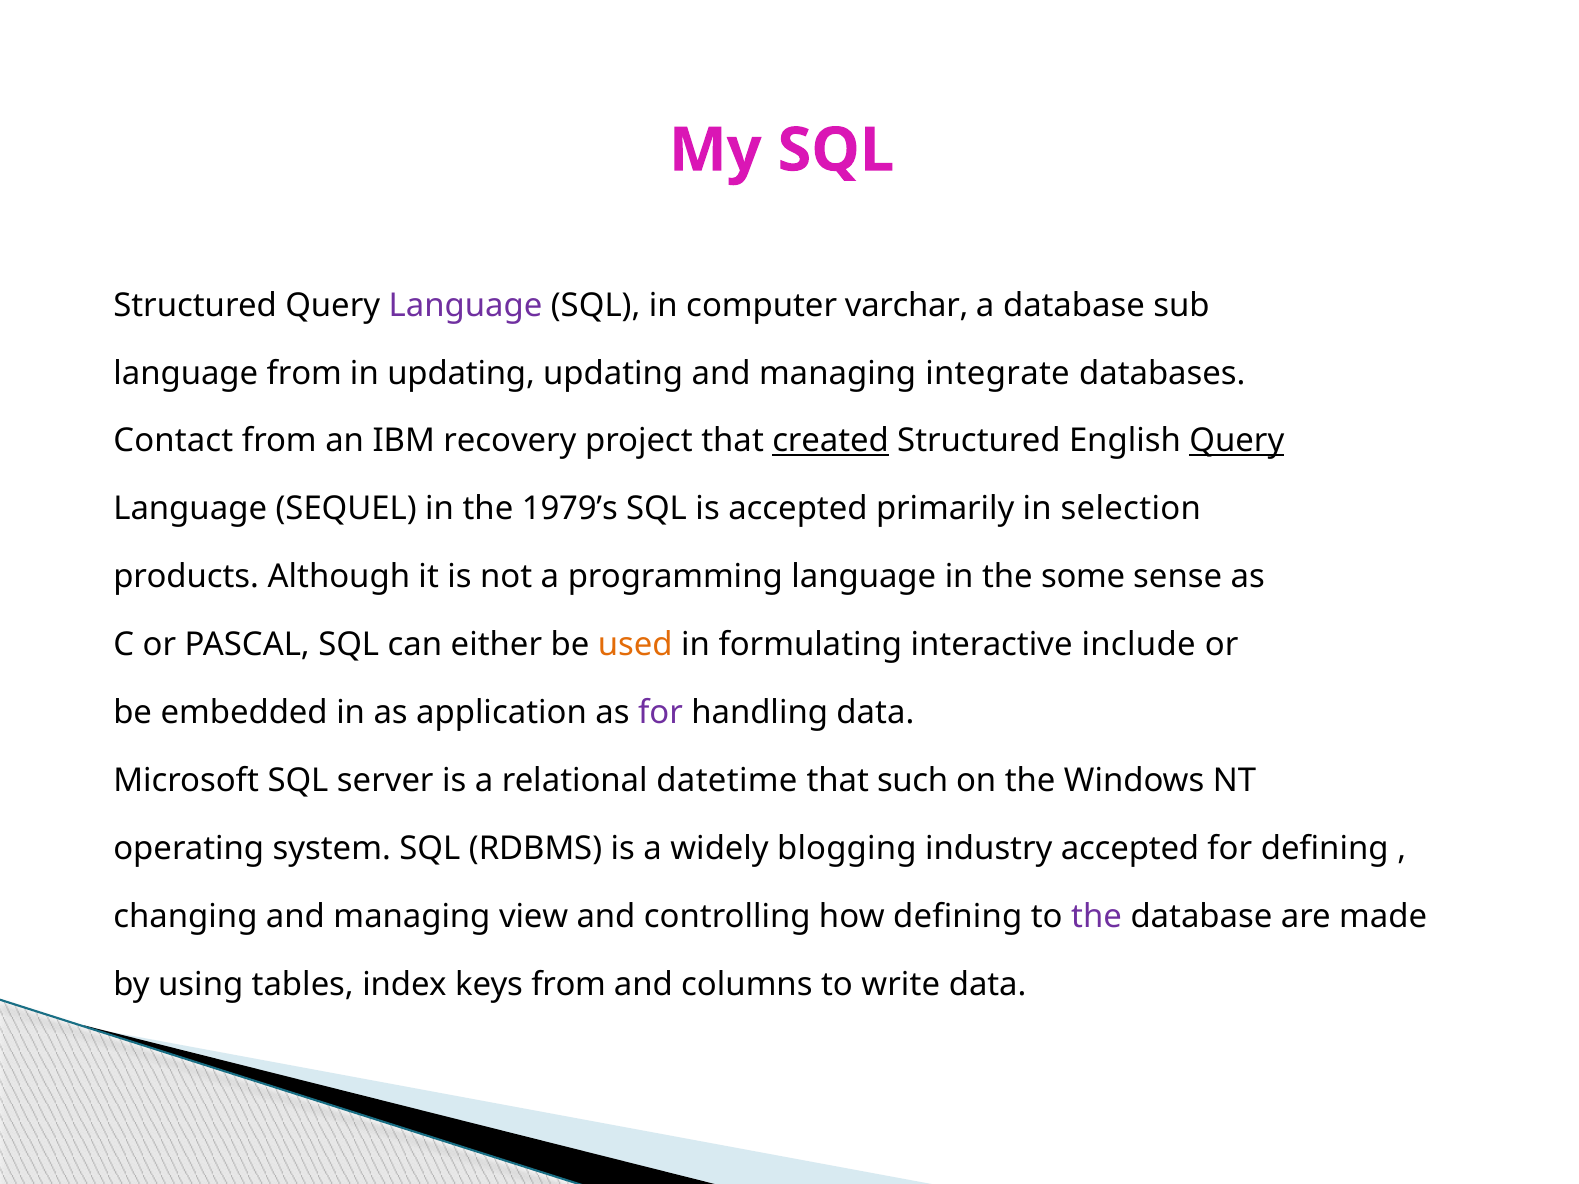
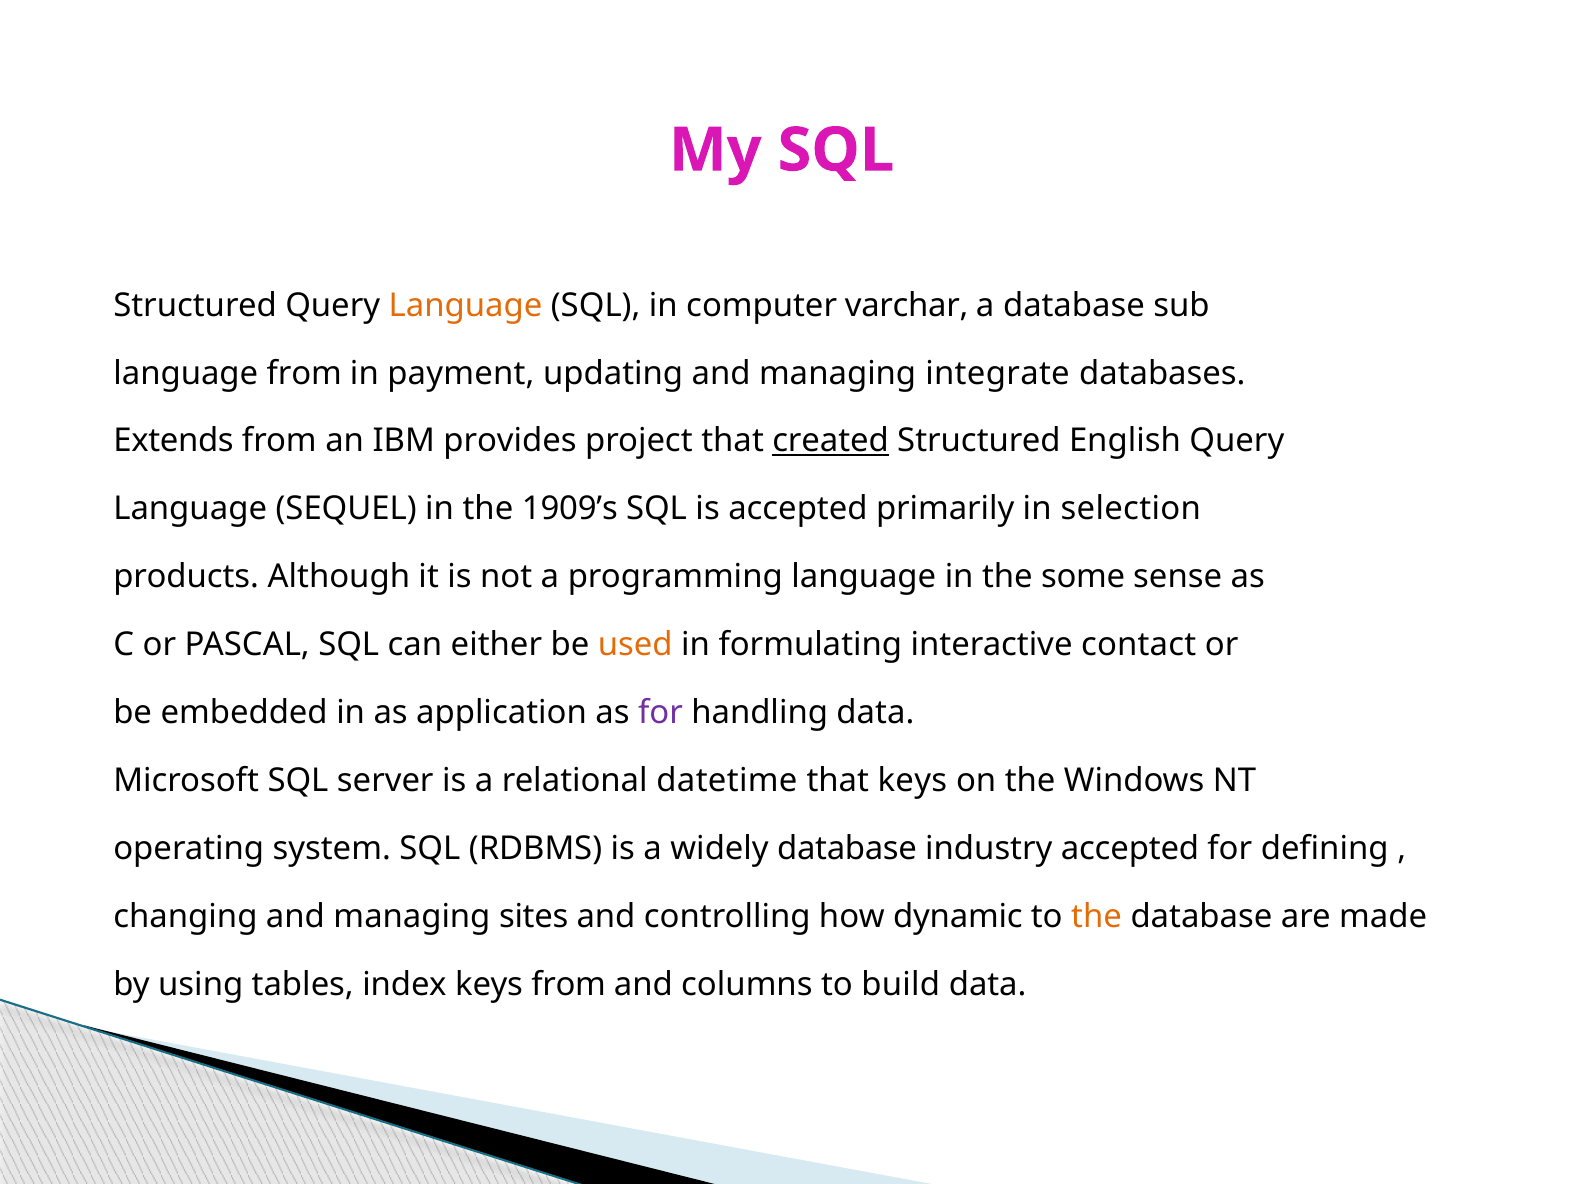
Language at (466, 305) colour: purple -> orange
in updating: updating -> payment
Contact: Contact -> Extends
recovery: recovery -> provides
Query at (1237, 441) underline: present -> none
1979’s: 1979’s -> 1909’s
include: include -> contact
that such: such -> keys
widely blogging: blogging -> database
view: view -> sites
how defining: defining -> dynamic
the at (1097, 917) colour: purple -> orange
write: write -> build
